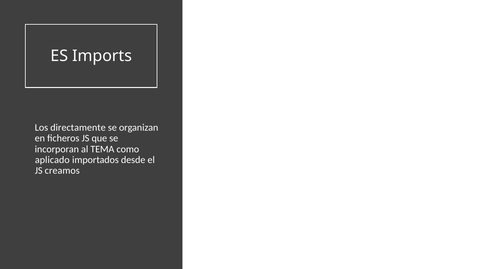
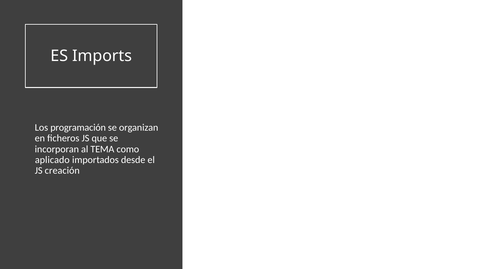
directamente: directamente -> programación
creamos: creamos -> creación
